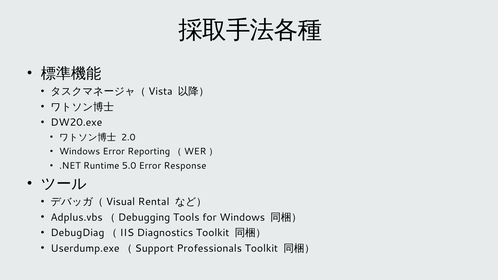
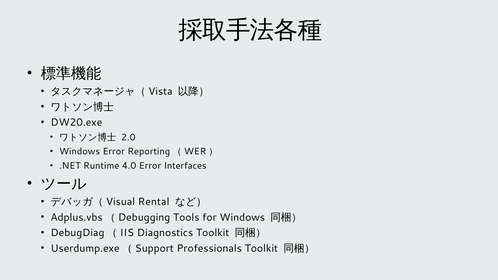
5.0: 5.0 -> 4.0
Response: Response -> Interfaces
